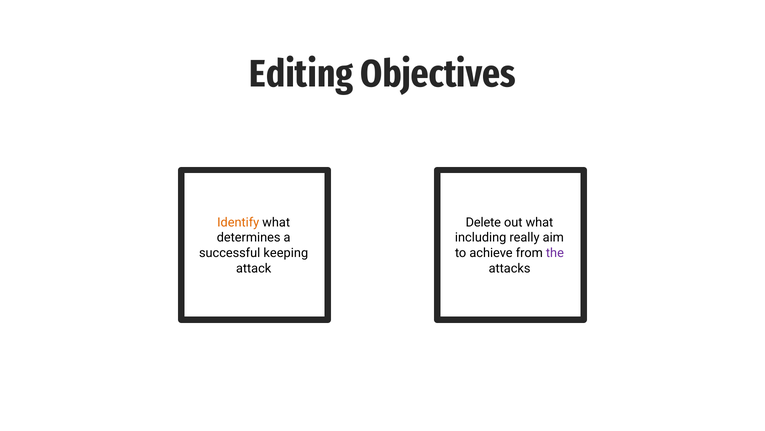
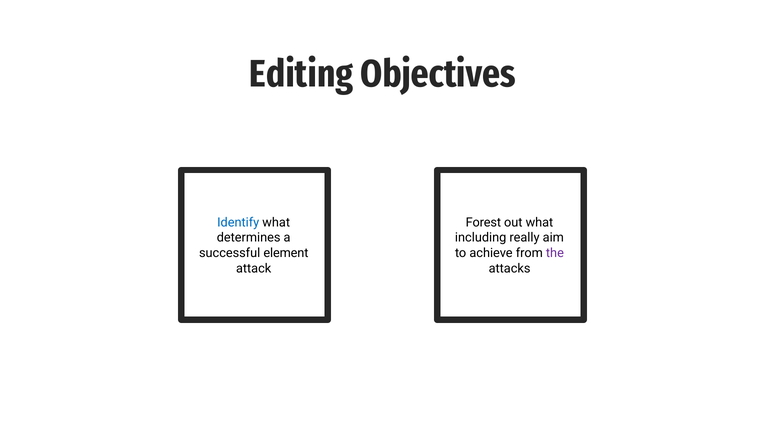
Identify colour: orange -> blue
Delete: Delete -> Forest
keeping: keeping -> element
